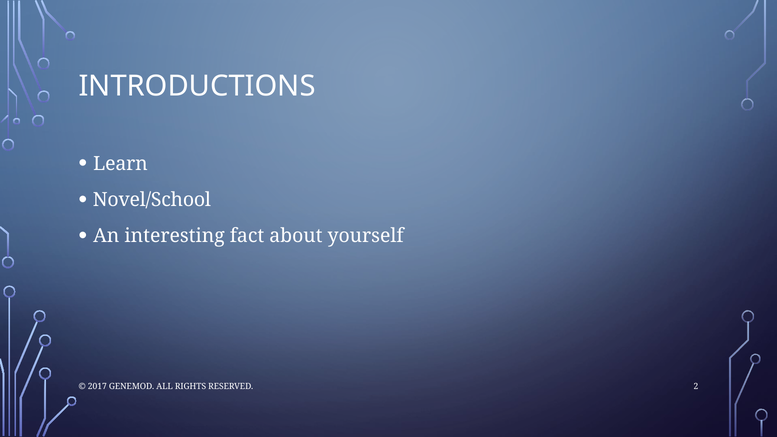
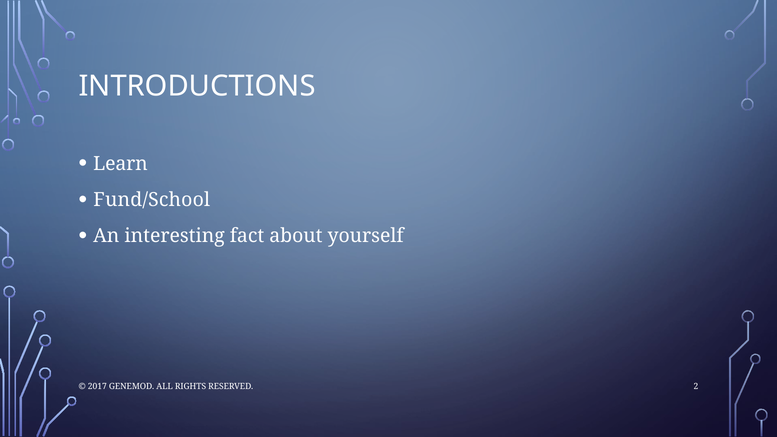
Novel/School: Novel/School -> Fund/School
